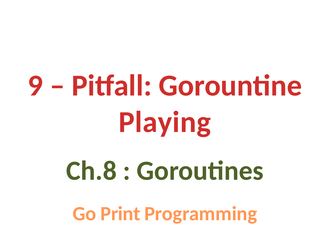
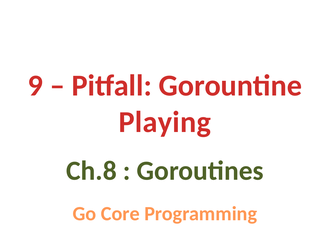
Print: Print -> Core
